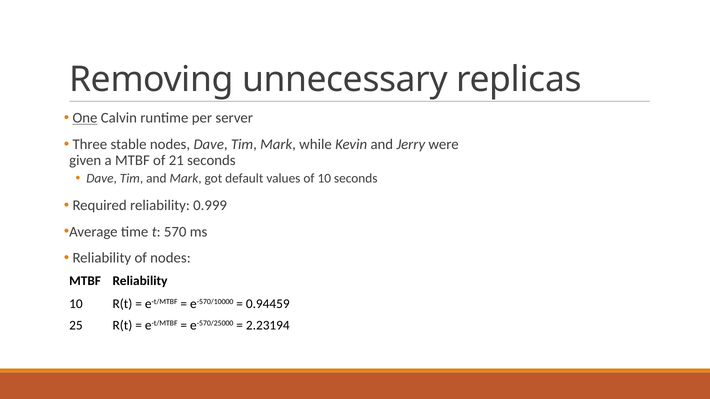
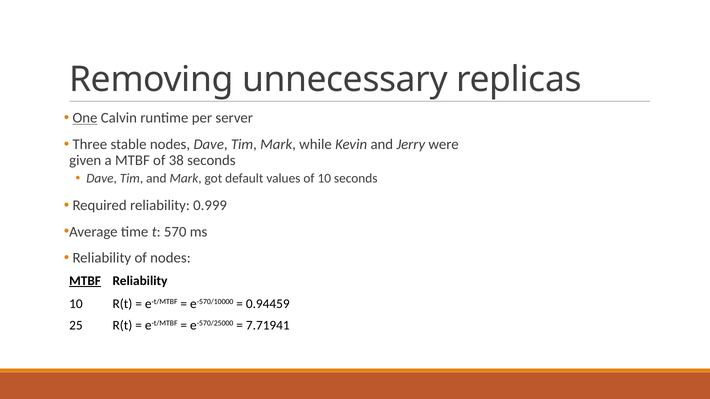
21: 21 -> 38
MTBF at (85, 281) underline: none -> present
2.23194: 2.23194 -> 7.71941
